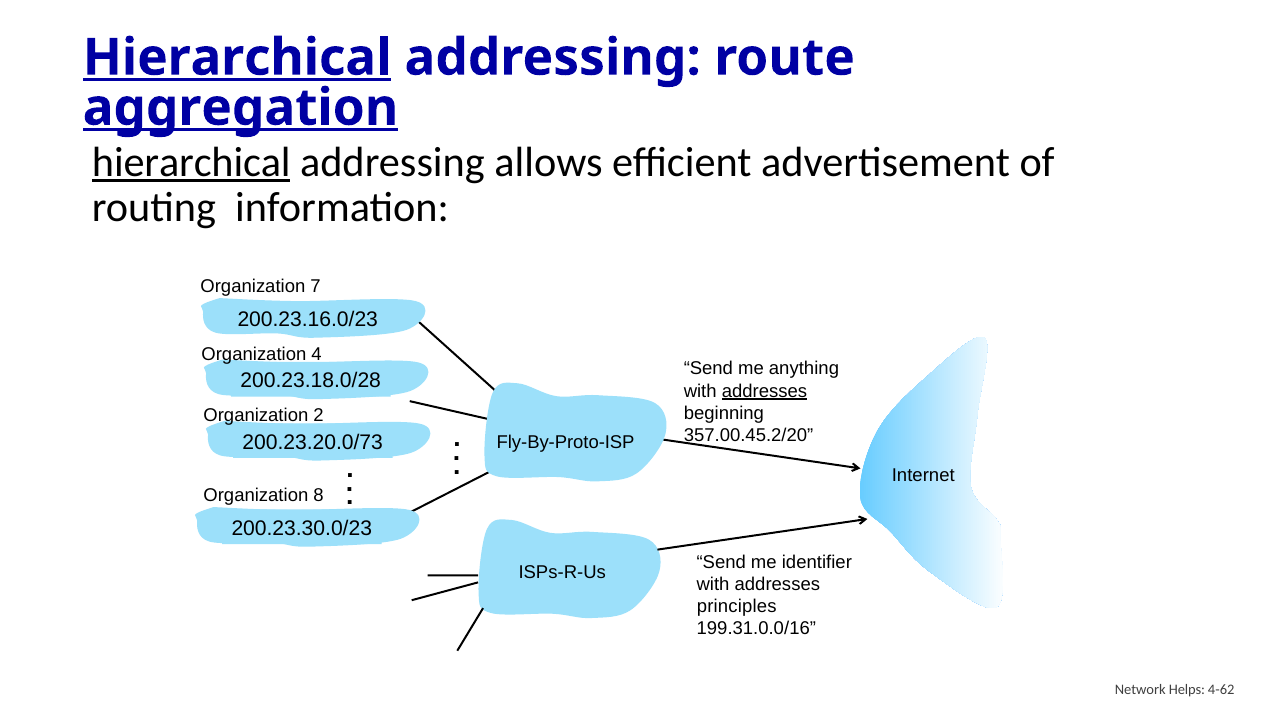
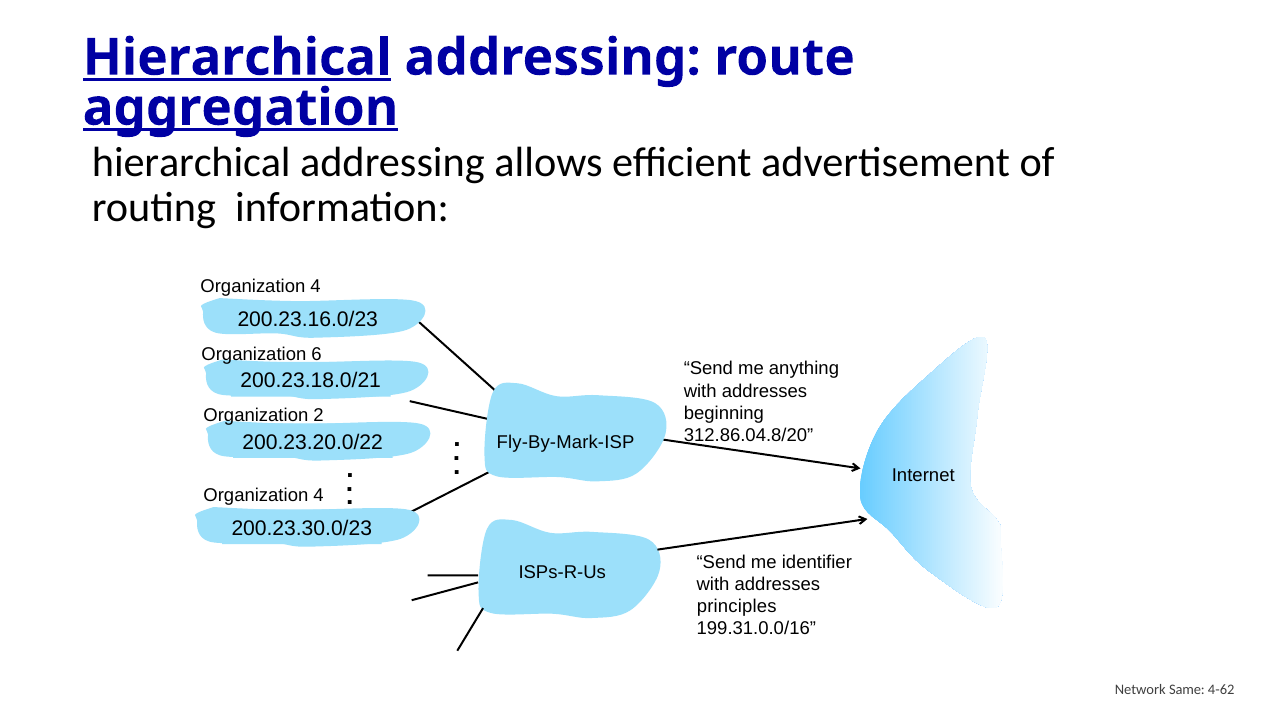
hierarchical at (191, 162) underline: present -> none
7 at (316, 287): 7 -> 4
4: 4 -> 6
200.23.18.0/28: 200.23.18.0/28 -> 200.23.18.0/21
addresses at (764, 391) underline: present -> none
357.00.45.2/20: 357.00.45.2/20 -> 312.86.04.8/20
200.23.20.0/73: 200.23.20.0/73 -> 200.23.20.0/22
Fly-By-Proto-ISP: Fly-By-Proto-ISP -> Fly-By-Mark-ISP
8 at (319, 496): 8 -> 4
Helps: Helps -> Same
